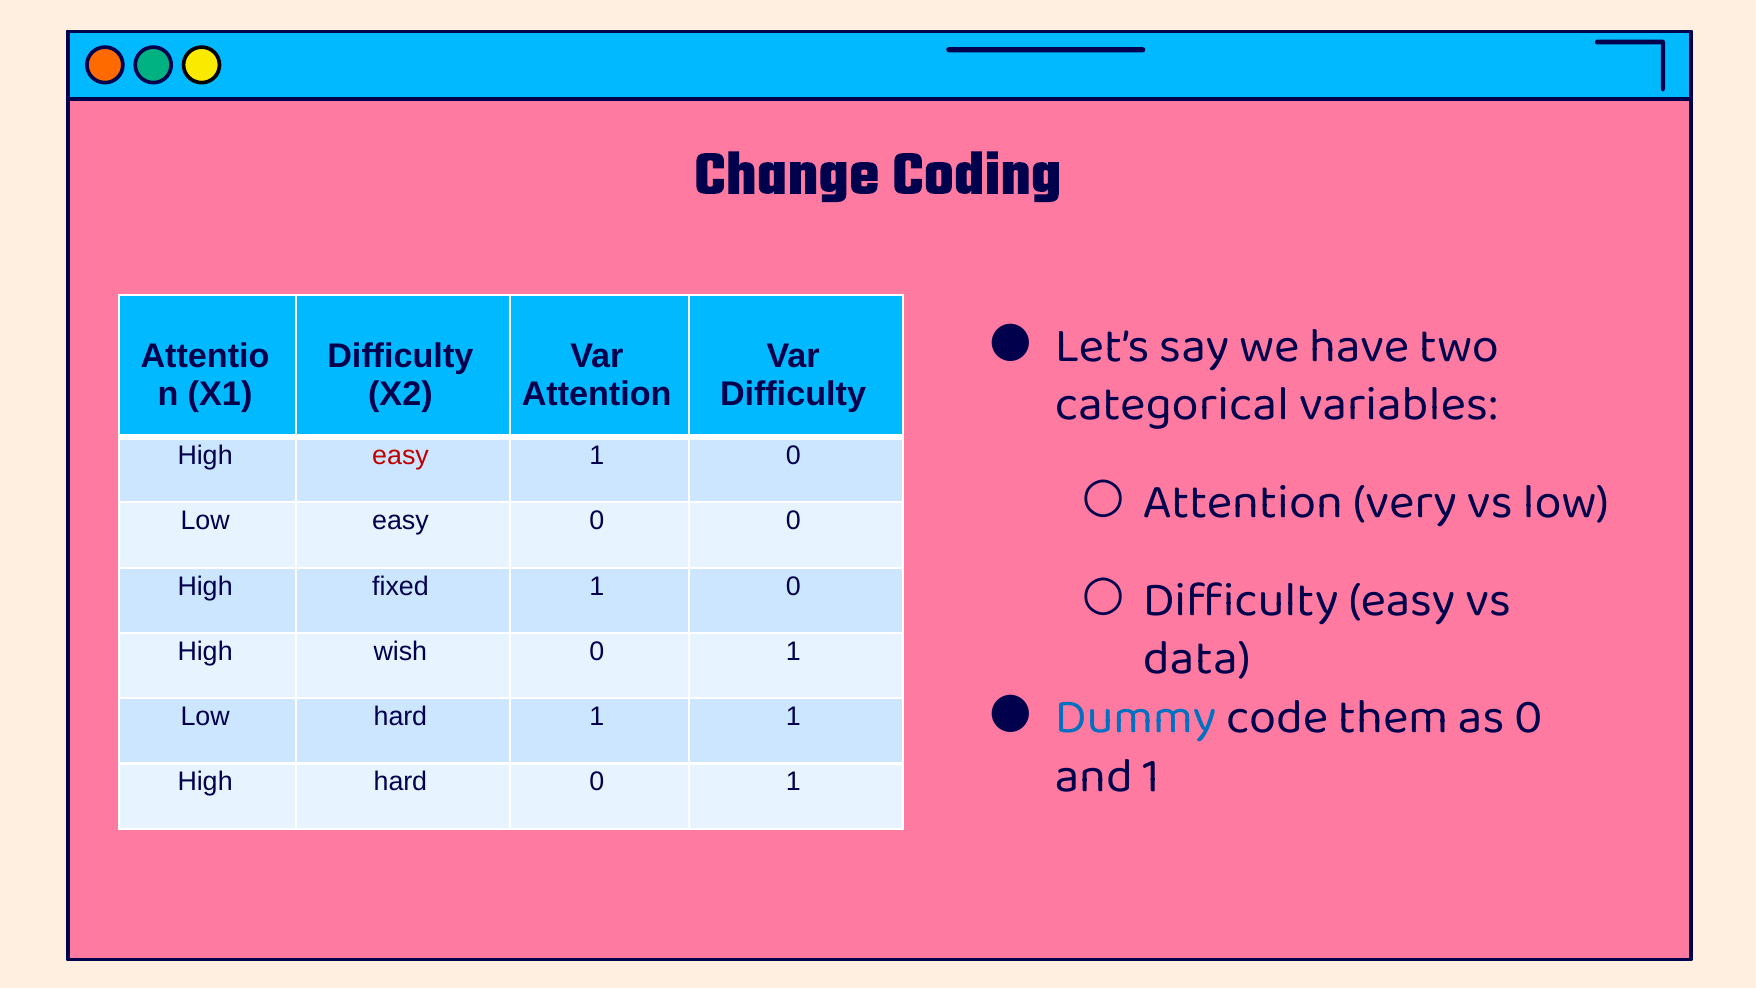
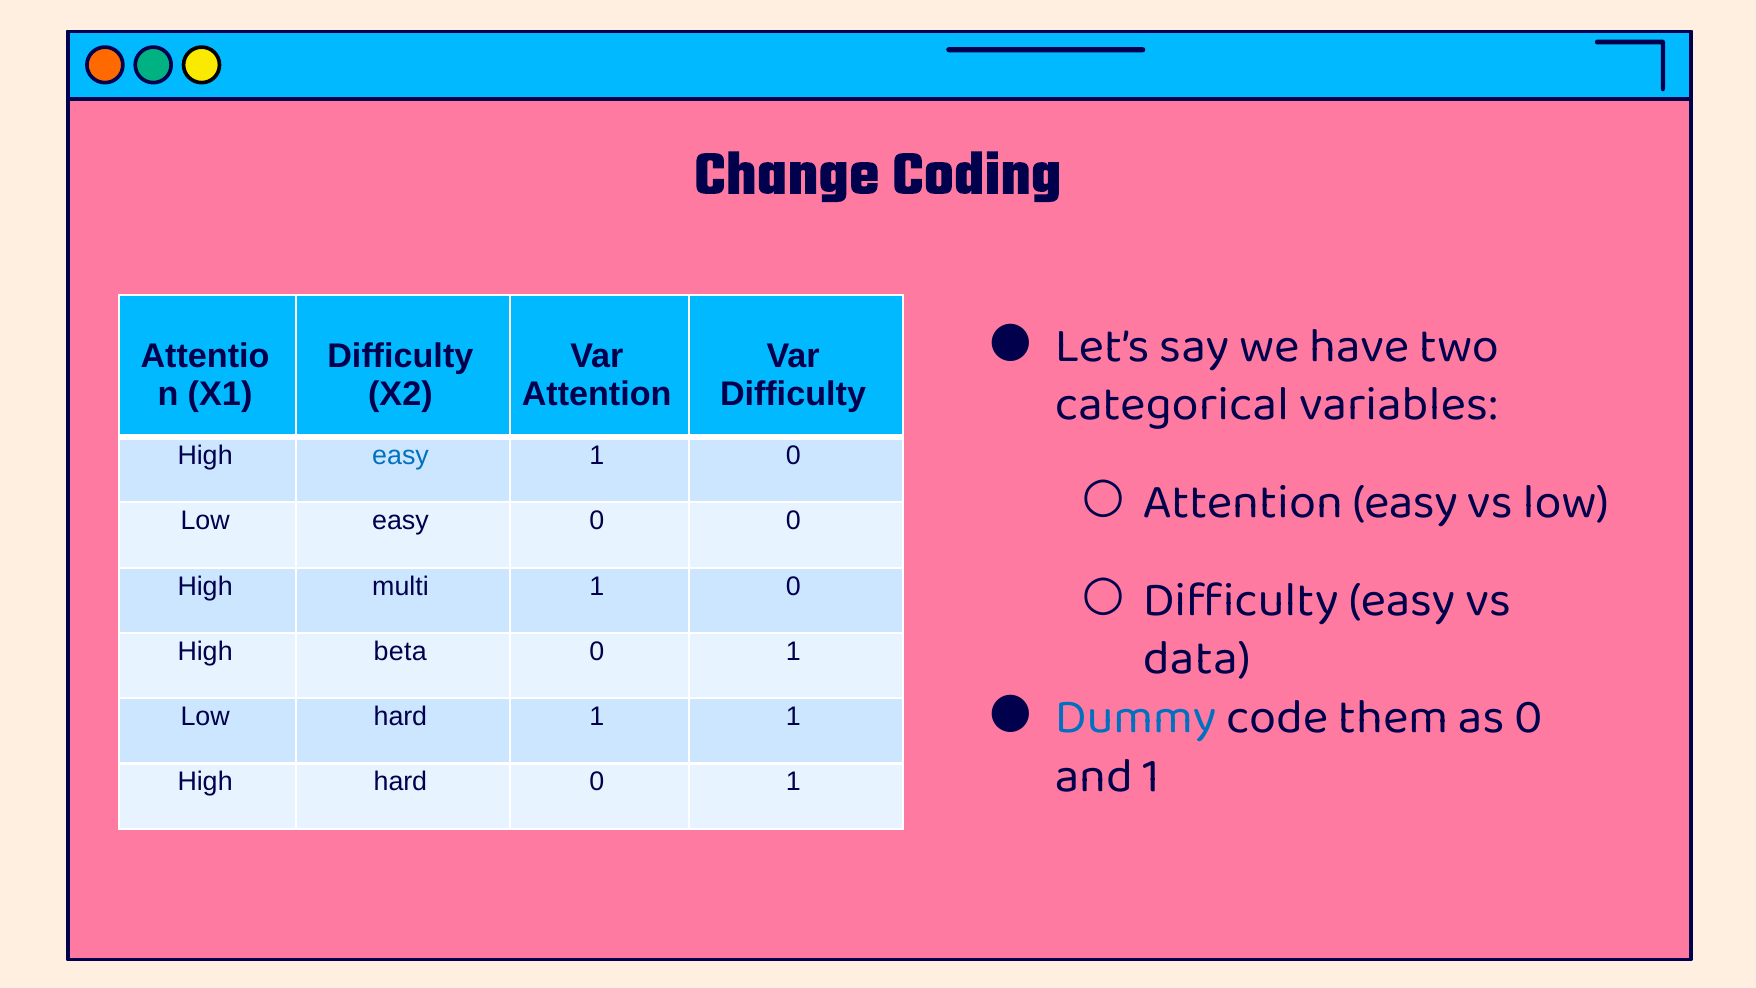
easy at (400, 456) colour: red -> blue
Attention very: very -> easy
fixed: fixed -> multi
wish: wish -> beta
